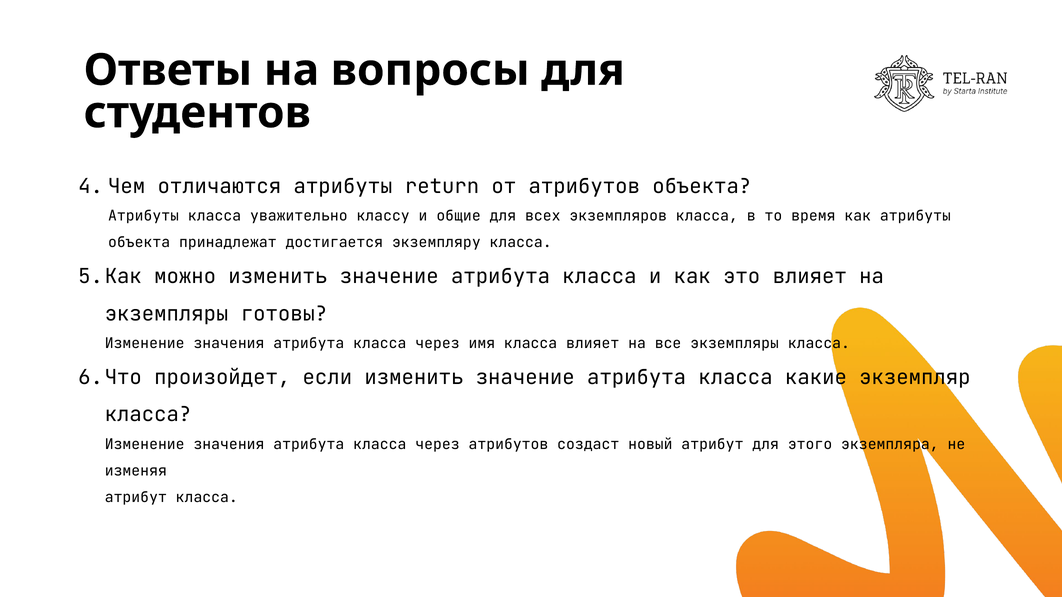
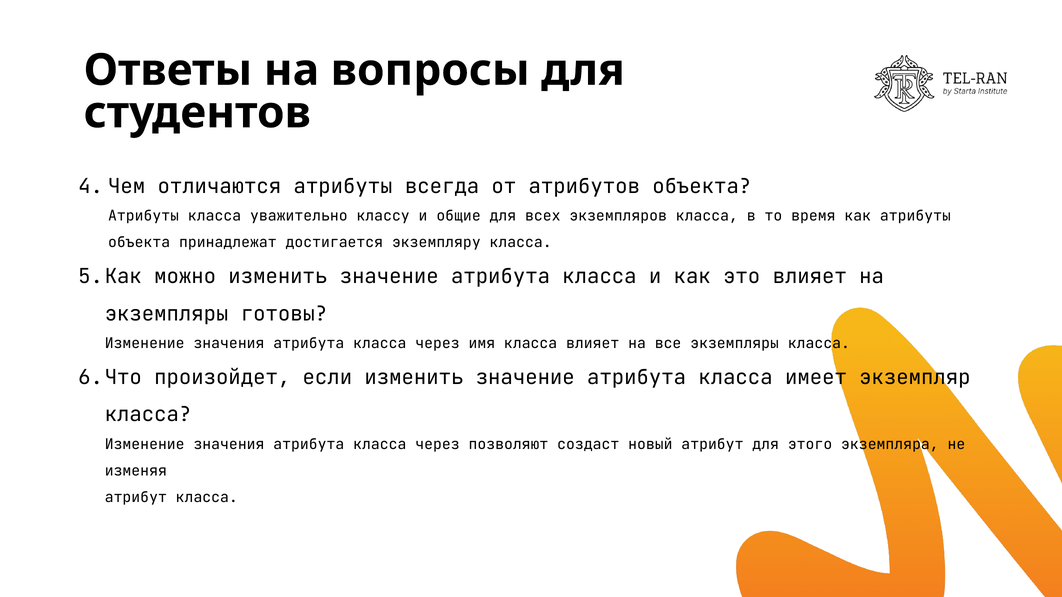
return: return -> всегда
какие: какие -> имеет
через атрибутов: атрибутов -> позволяют
